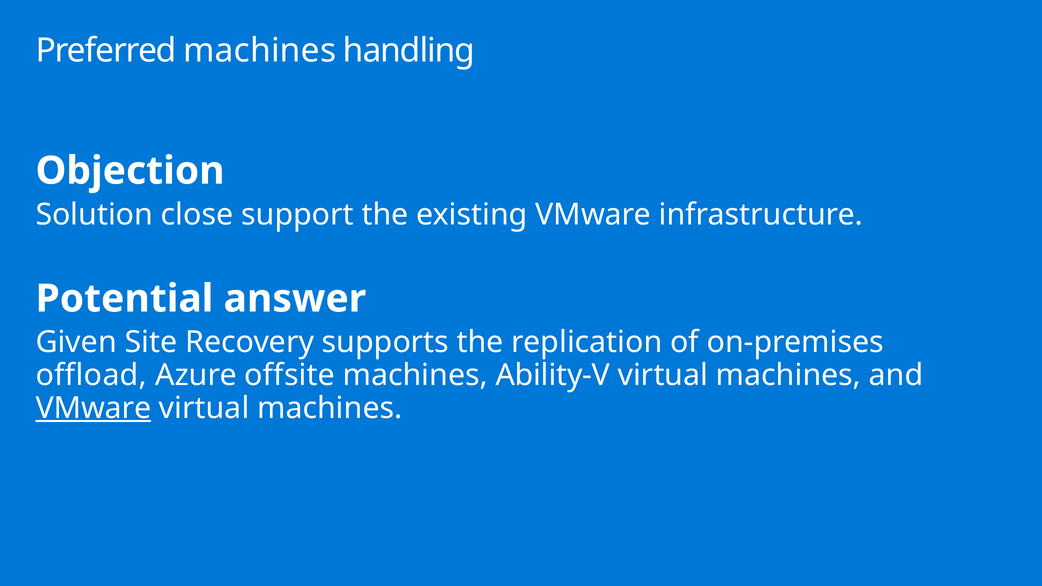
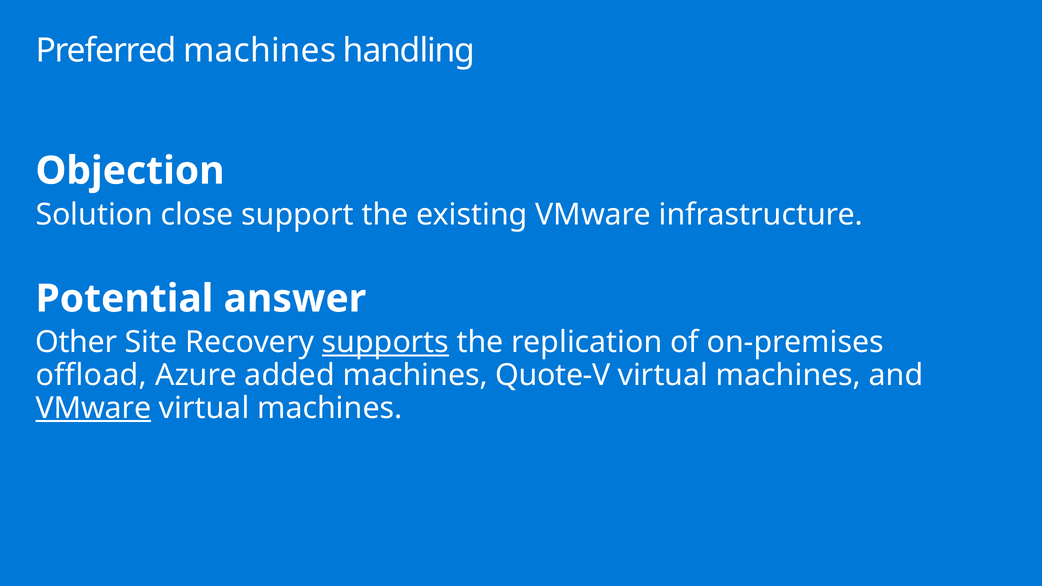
Given: Given -> Other
supports underline: none -> present
offsite: offsite -> added
Ability-V: Ability-V -> Quote-V
